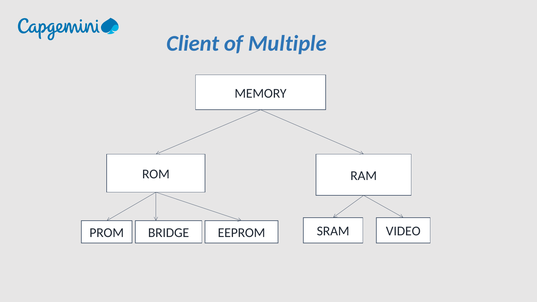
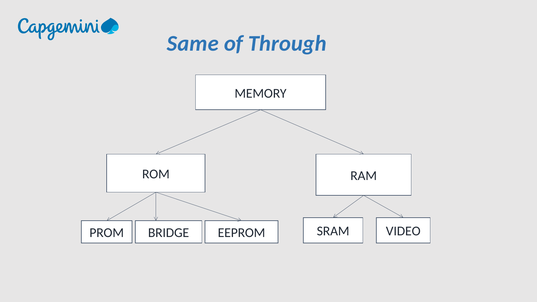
Client: Client -> Same
Multiple: Multiple -> Through
